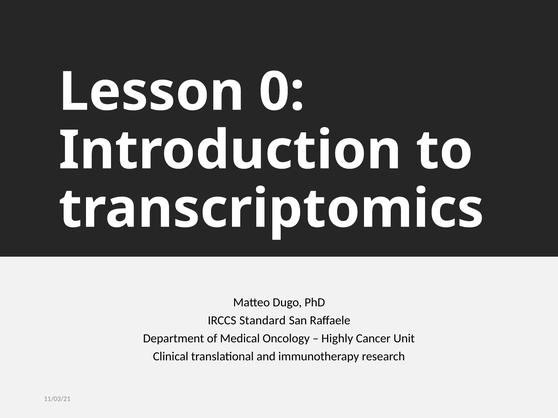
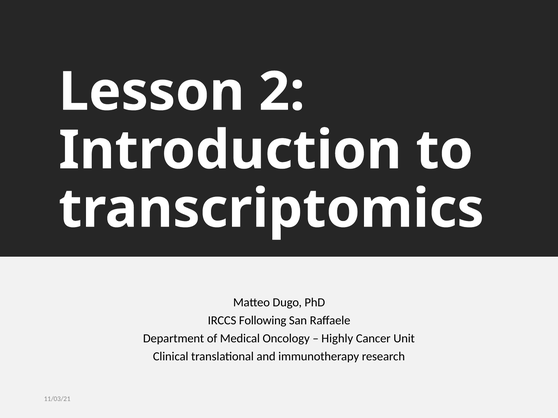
0: 0 -> 2
Standard: Standard -> Following
